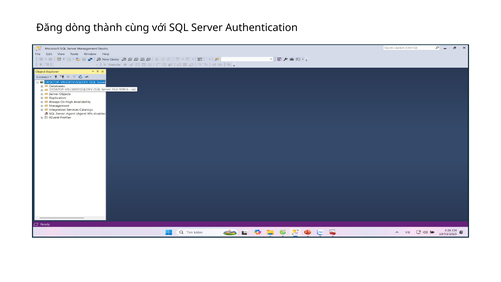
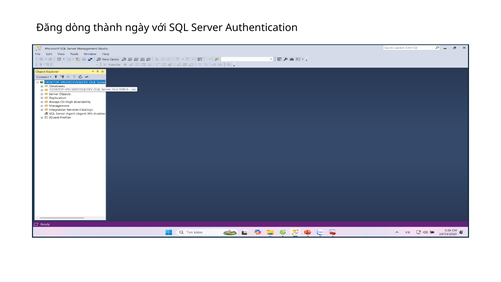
cùng: cùng -> ngày
